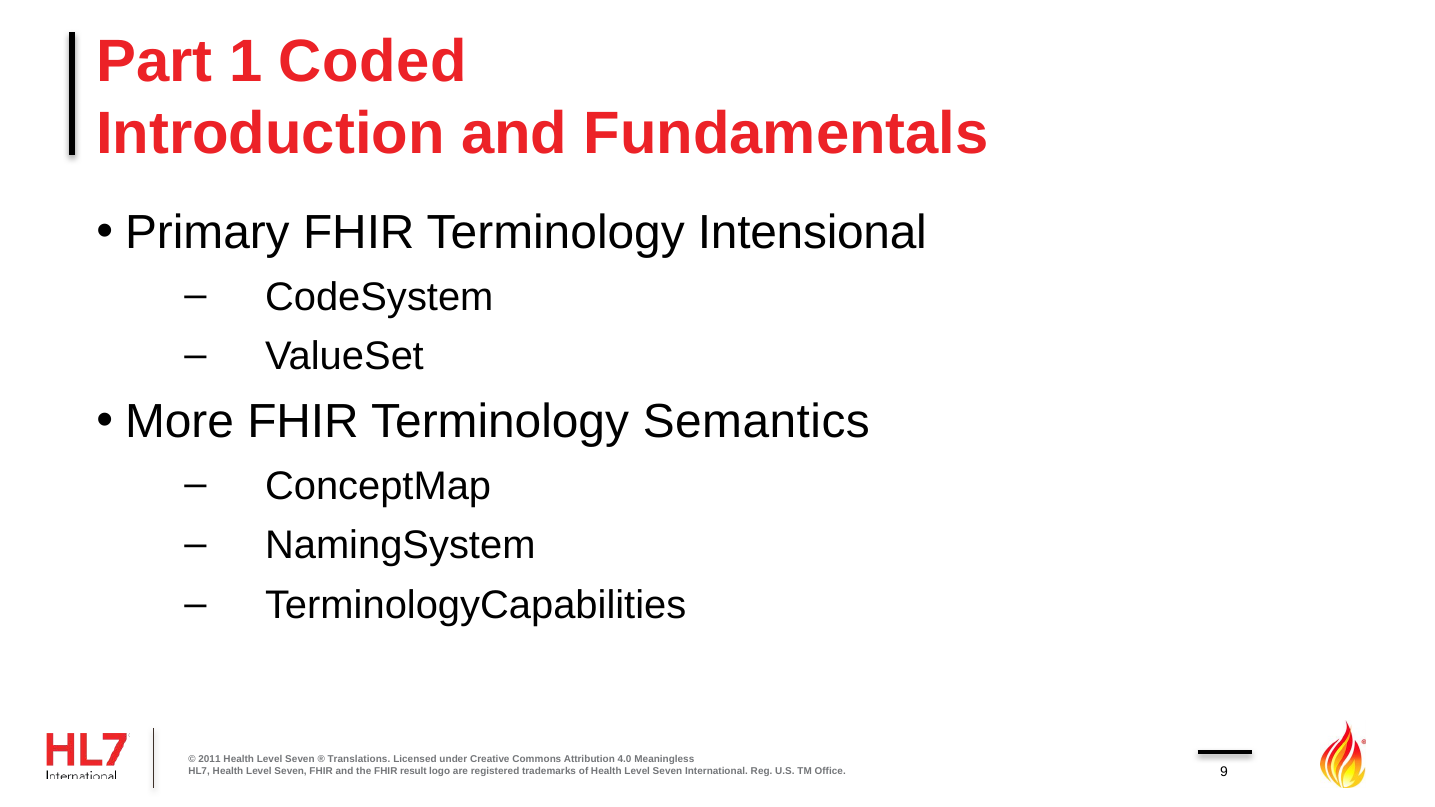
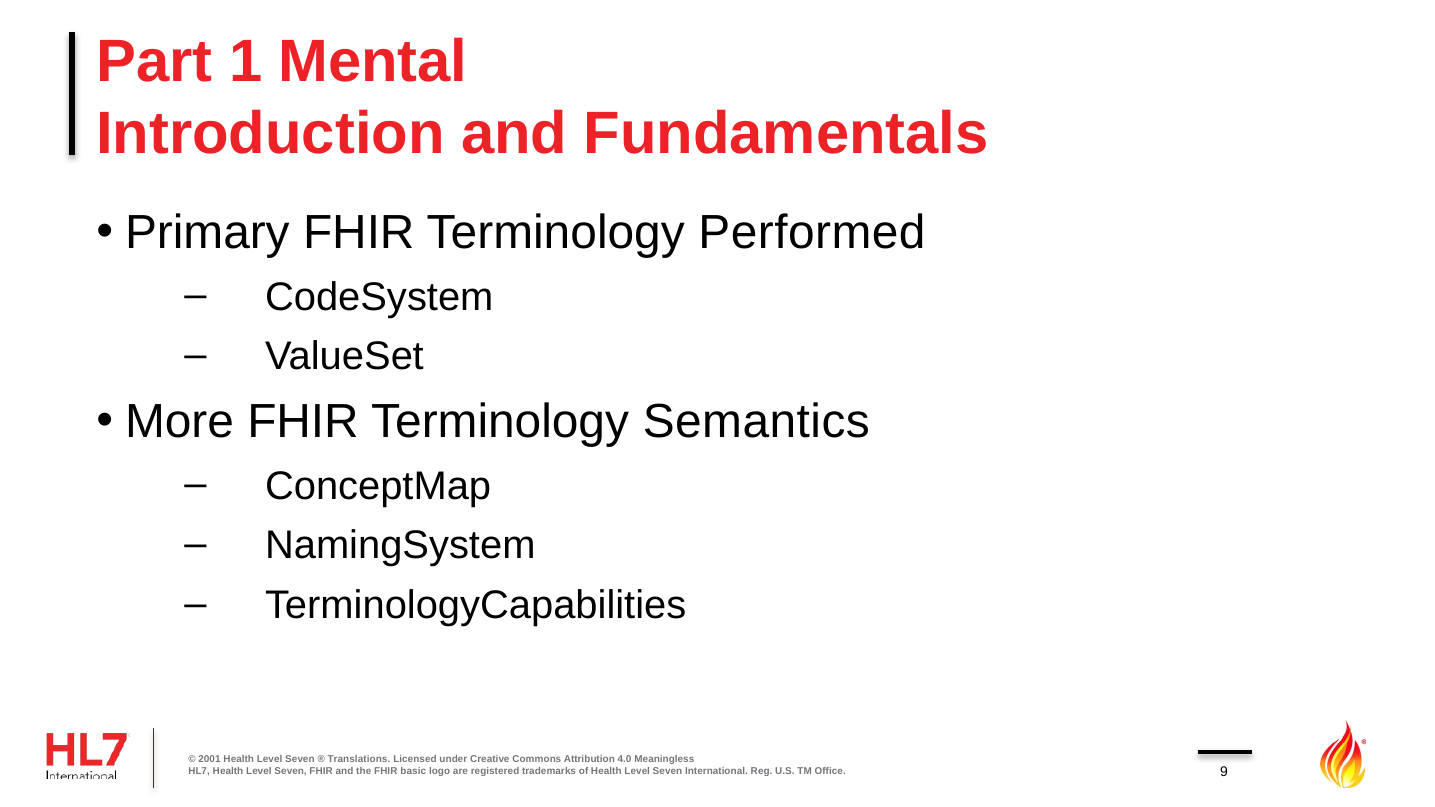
Coded: Coded -> Mental
Intensional: Intensional -> Performed
2011: 2011 -> 2001
result: result -> basic
